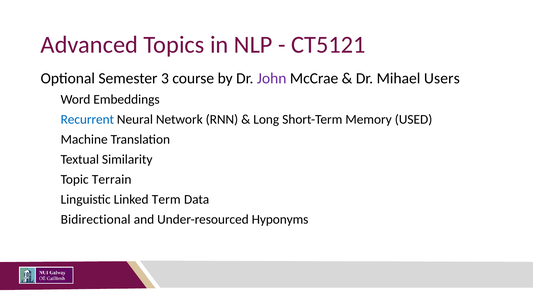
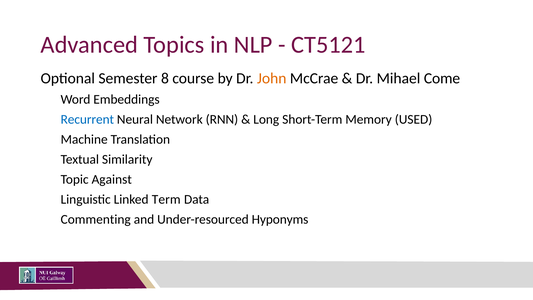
3: 3 -> 8
John colour: purple -> orange
Users: Users -> Come
Terrain: Terrain -> Against
Bidirectional: Bidirectional -> Commenting
